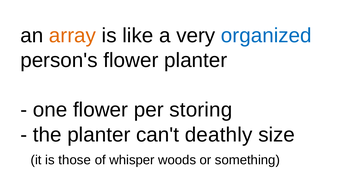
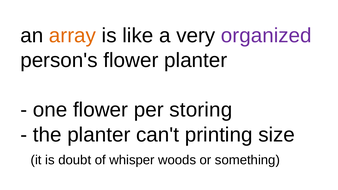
organized colour: blue -> purple
deathly: deathly -> printing
those: those -> doubt
